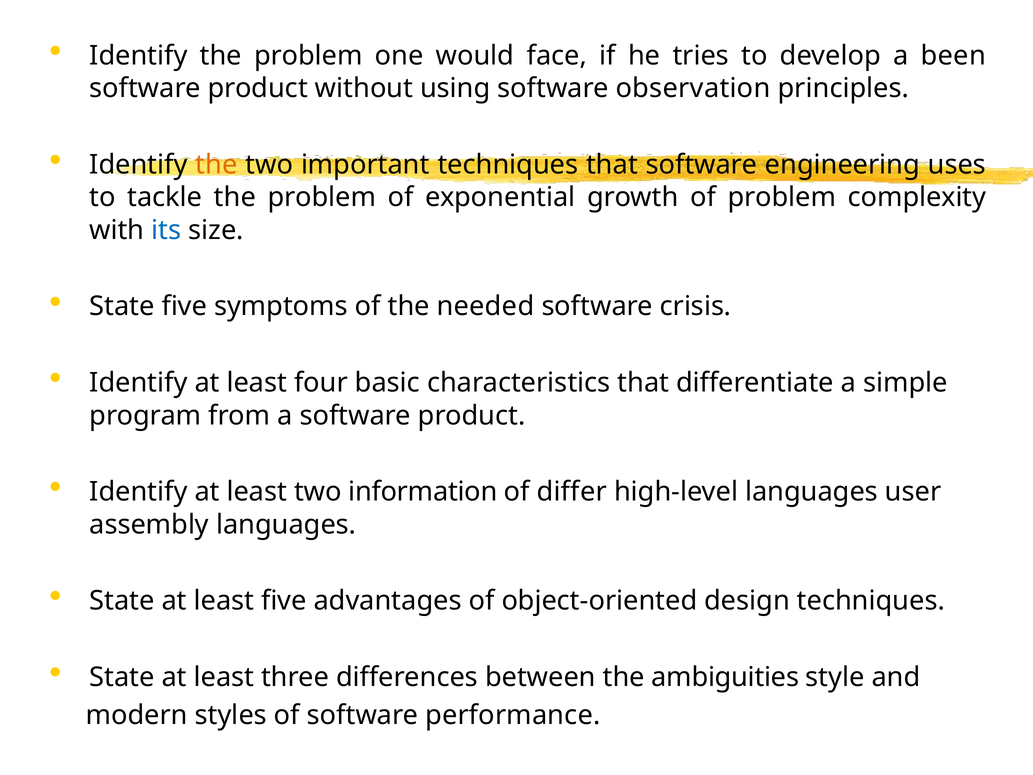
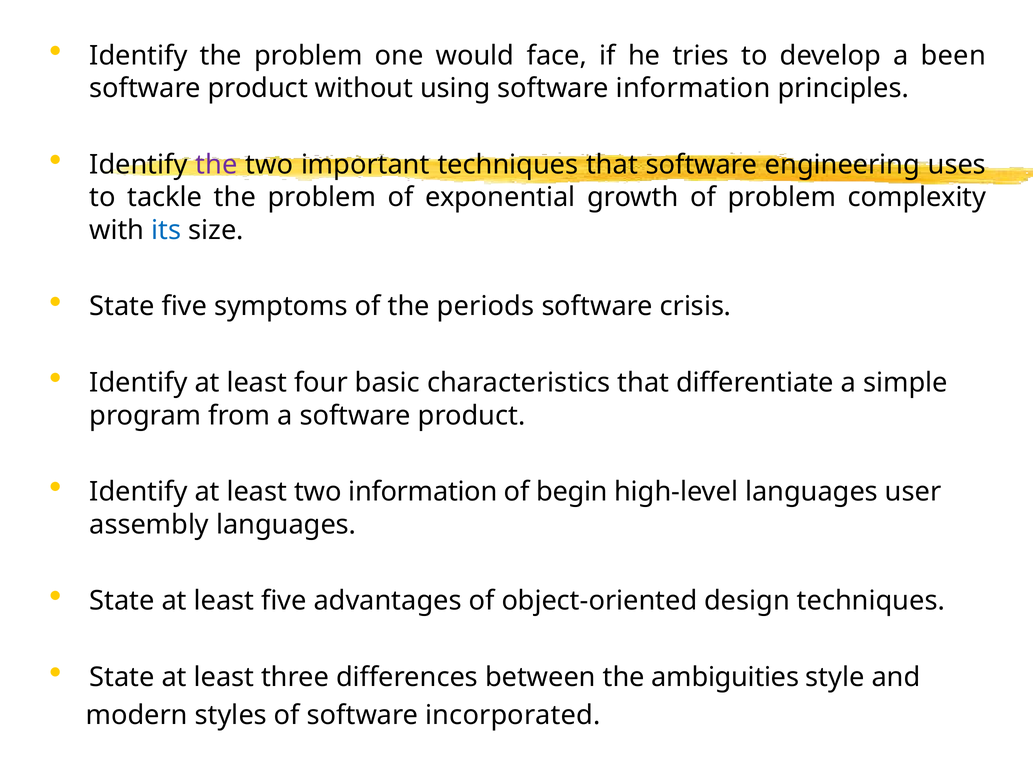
software observation: observation -> information
the at (216, 165) colour: orange -> purple
needed: needed -> periods
differ: differ -> begin
performance: performance -> incorporated
